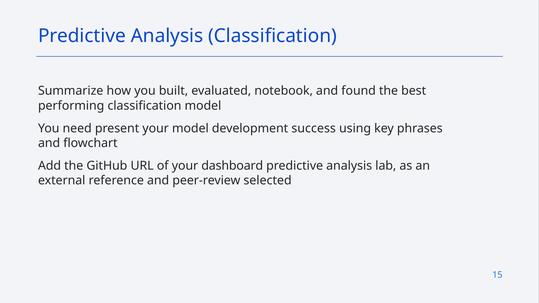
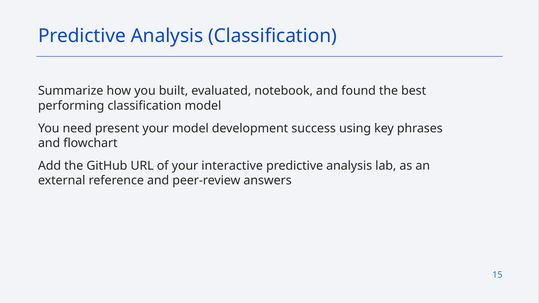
dashboard: dashboard -> interactive
selected: selected -> answers
